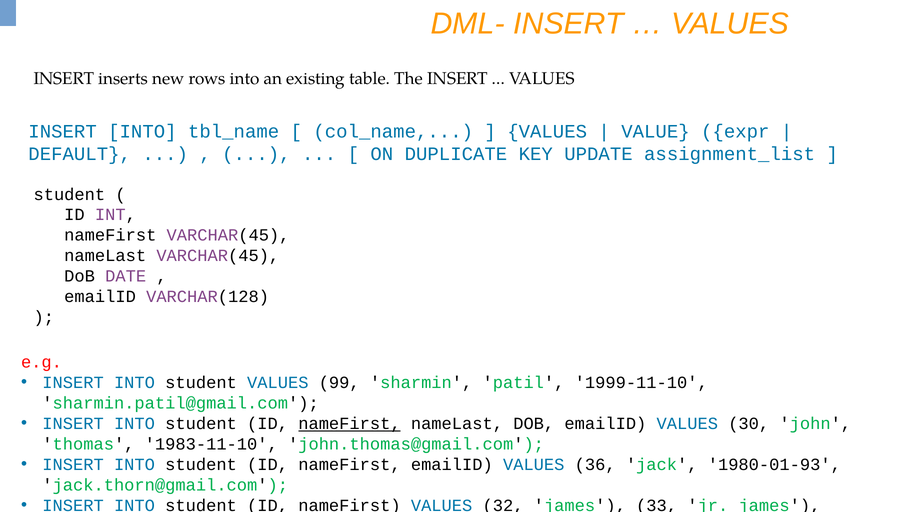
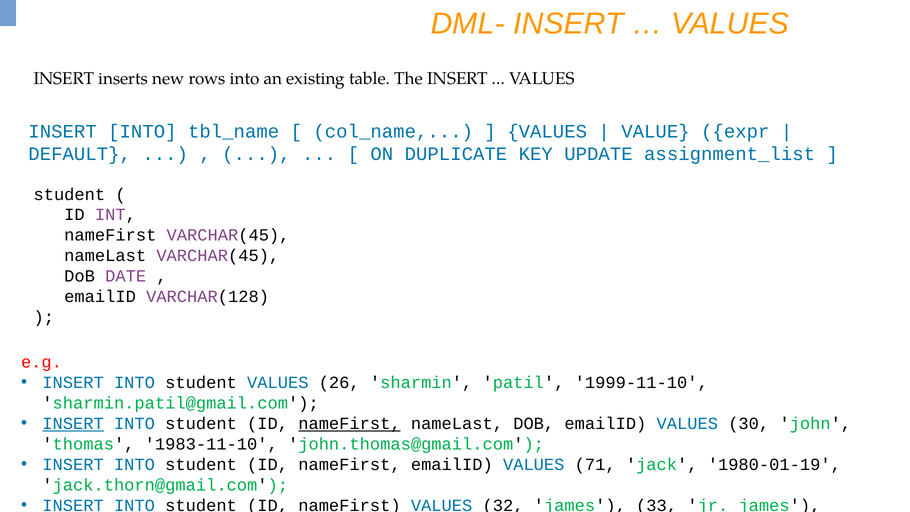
99: 99 -> 26
INSERT at (73, 423) underline: none -> present
36: 36 -> 71
1980-01-93: 1980-01-93 -> 1980-01-19
